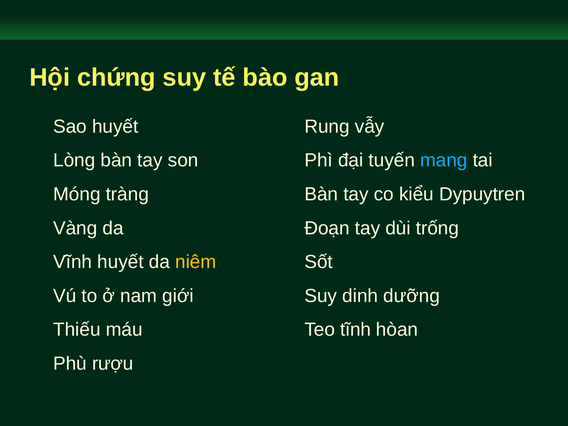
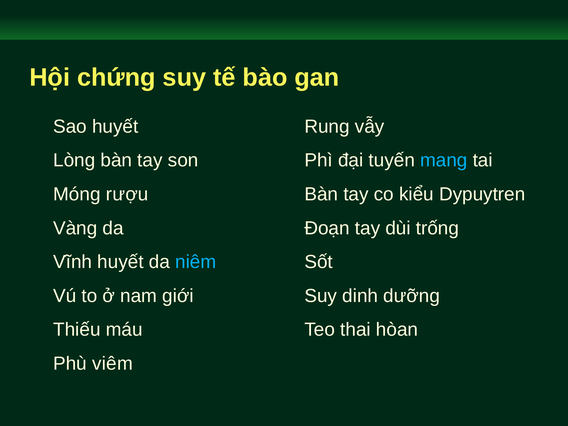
tràng: tràng -> rượu
niêm colour: yellow -> light blue
tĩnh: tĩnh -> thai
rượu: rượu -> viêm
